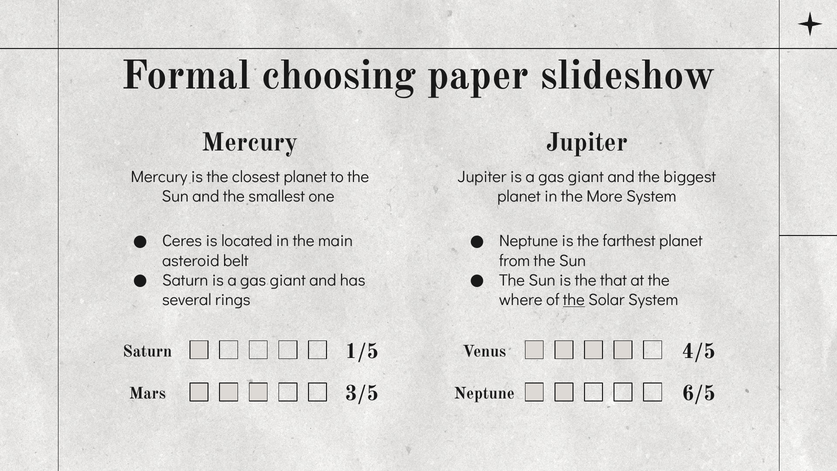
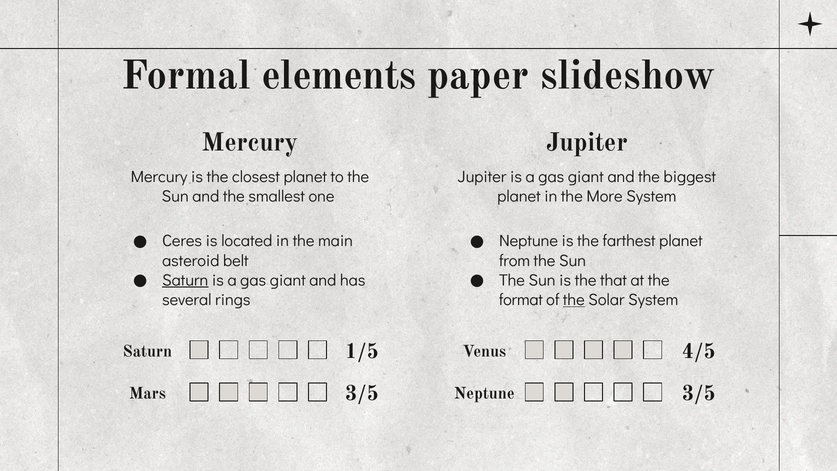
choosing: choosing -> elements
Saturn at (185, 280) underline: none -> present
where: where -> format
6/5 at (699, 393): 6/5 -> 3/5
